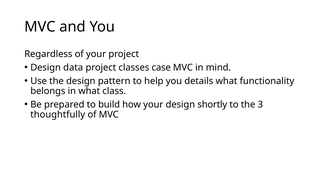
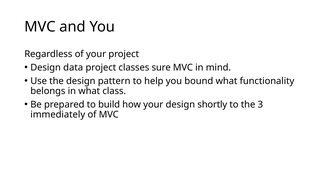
case: case -> sure
details: details -> bound
thoughtfully: thoughtfully -> immediately
